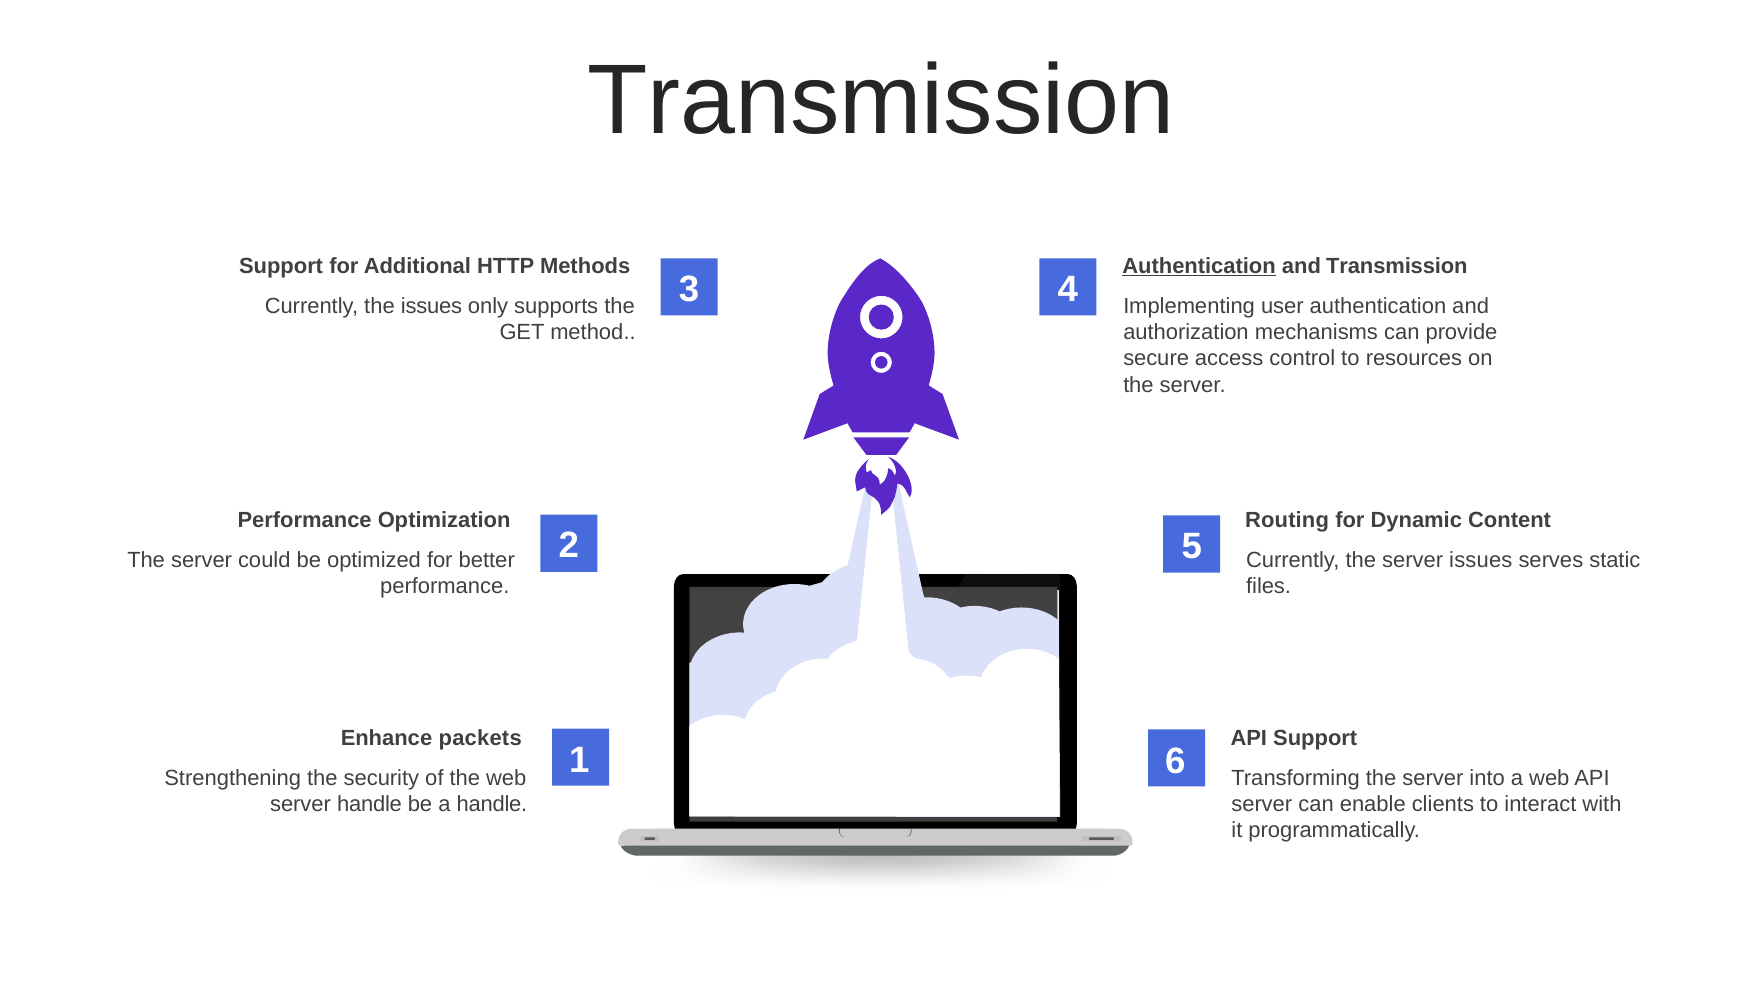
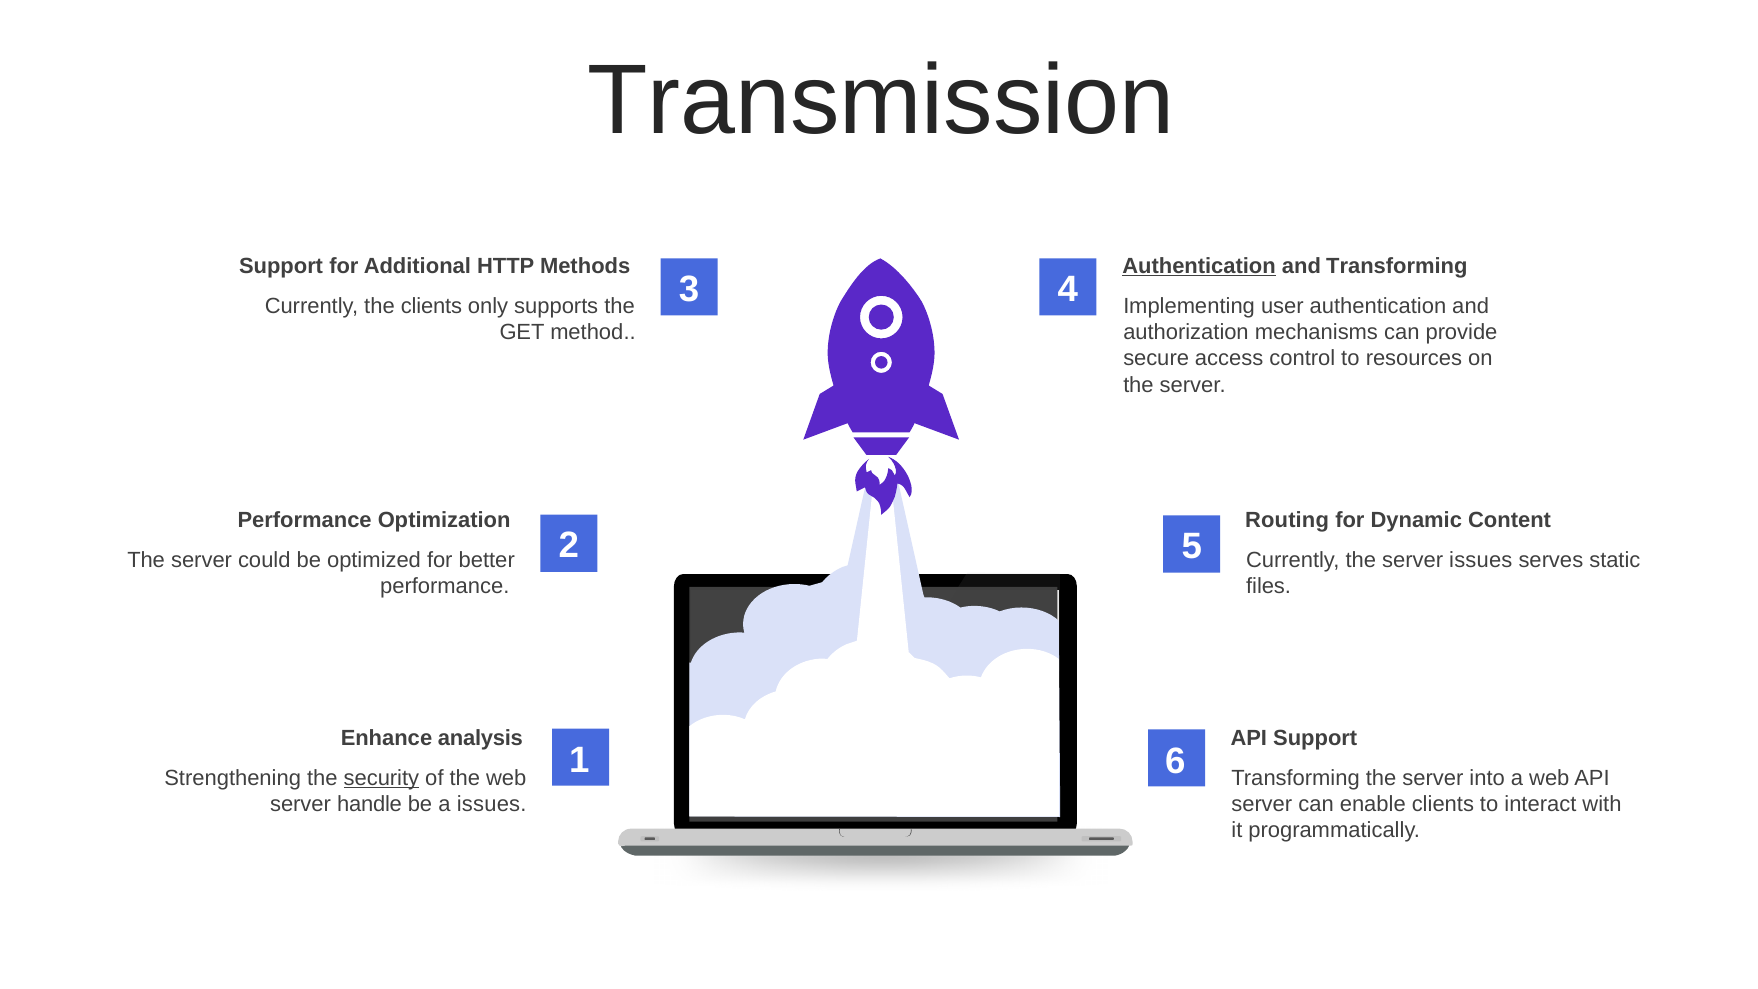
and Transmission: Transmission -> Transforming
the issues: issues -> clients
packets: packets -> analysis
security underline: none -> present
a handle: handle -> issues
